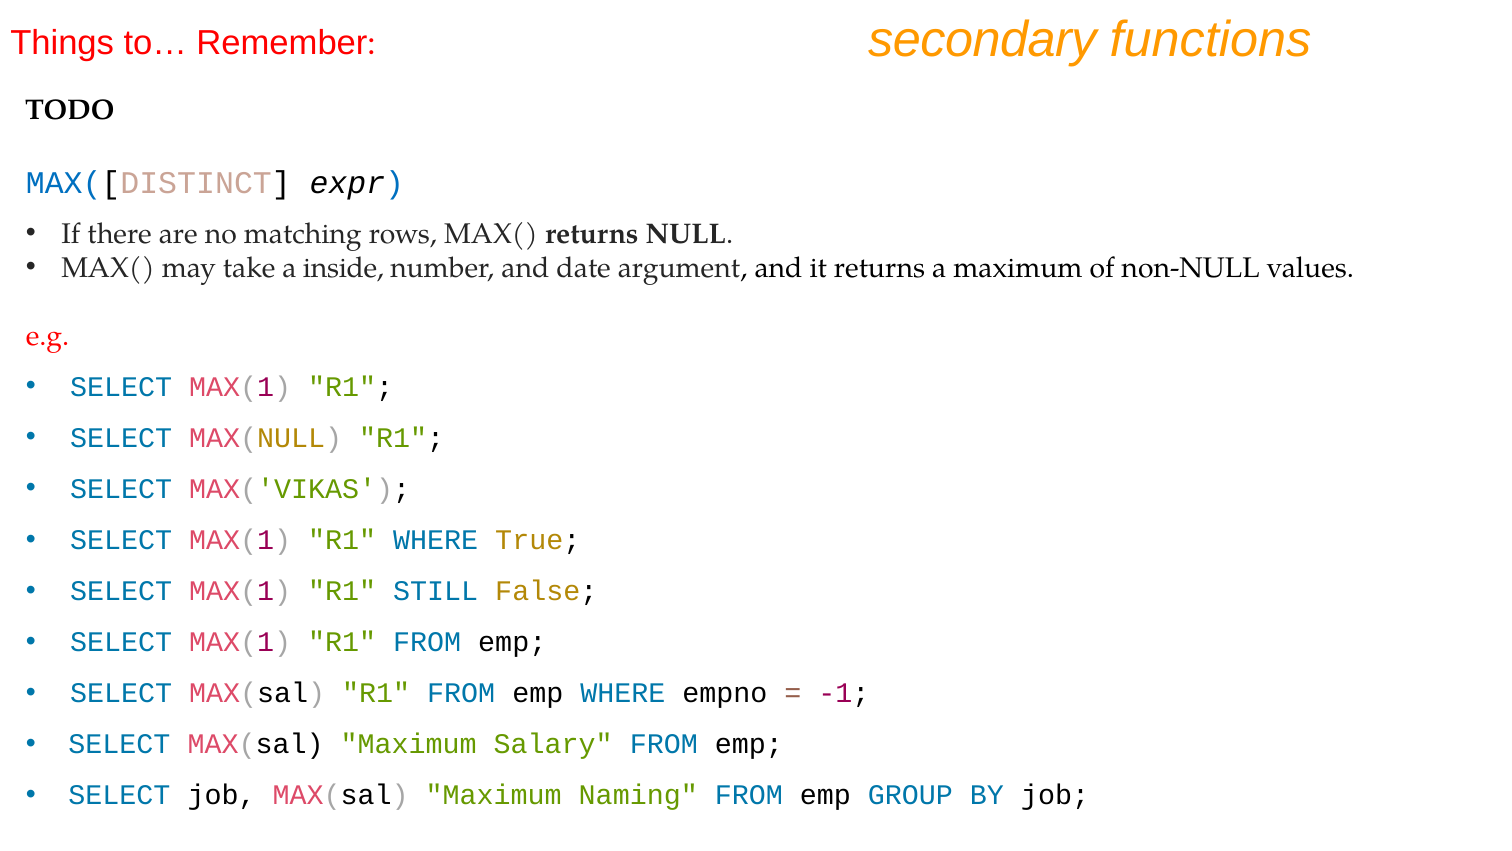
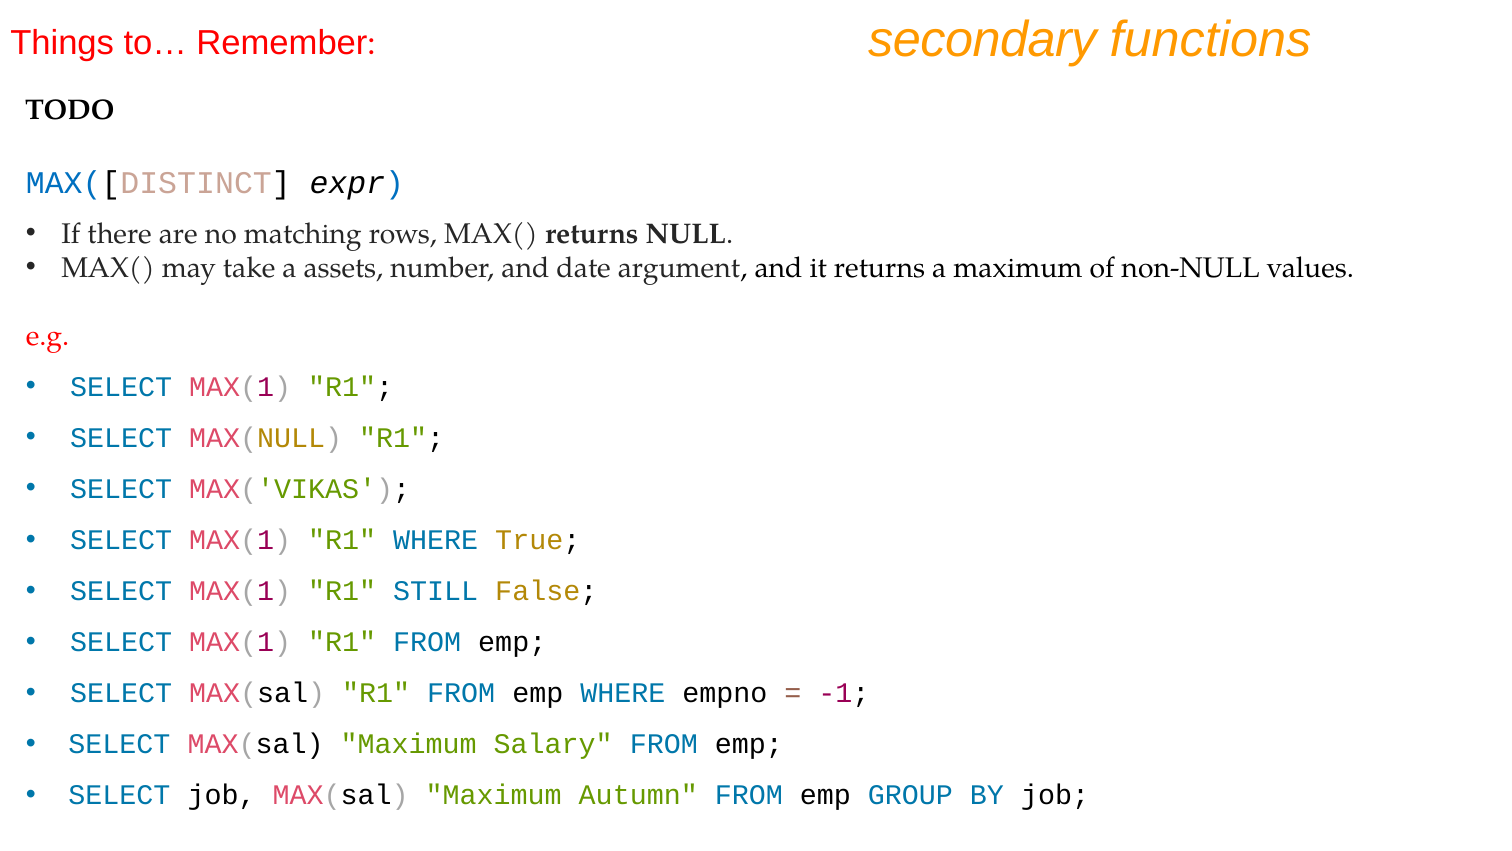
inside: inside -> assets
Naming: Naming -> Autumn
